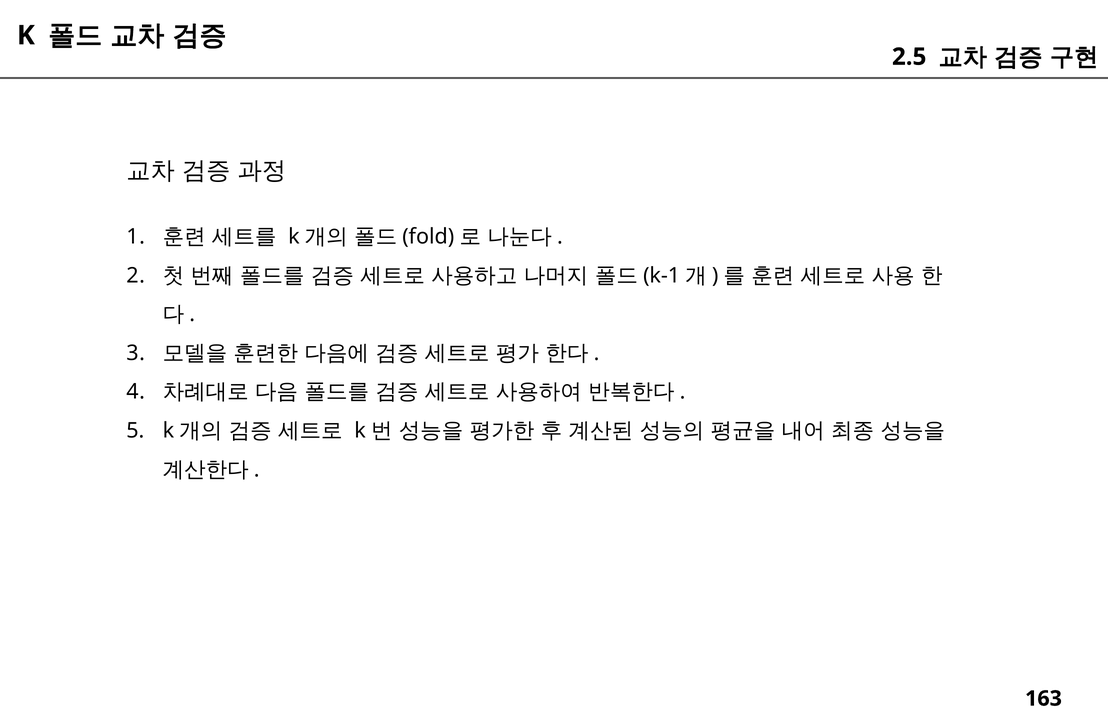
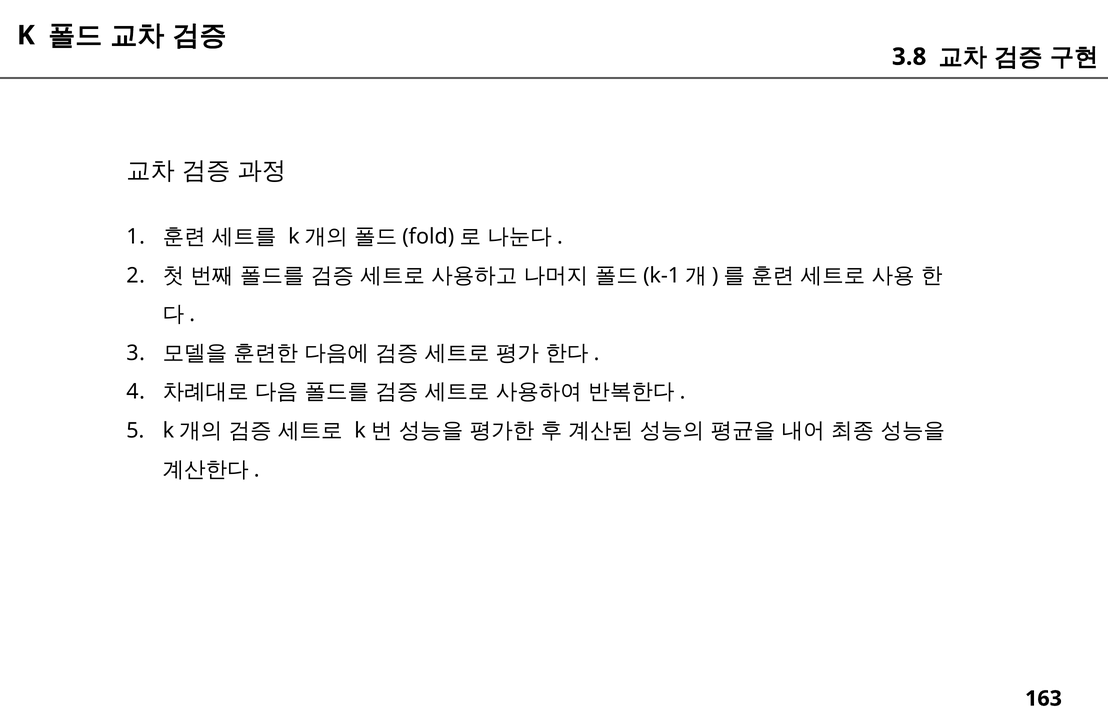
2.5: 2.5 -> 3.8
